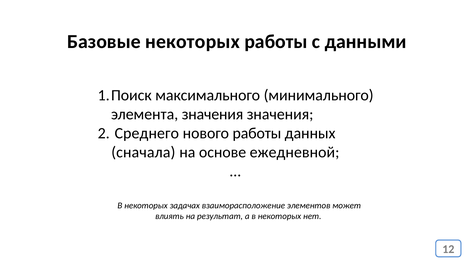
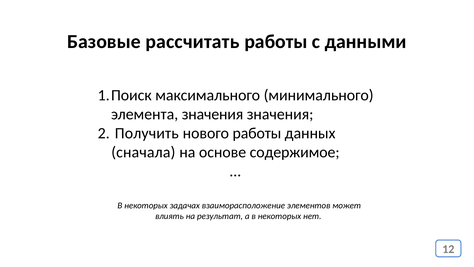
Базовые некоторых: некоторых -> рассчитать
Среднего: Среднего -> Получить
ежедневной: ежедневной -> содержимое
